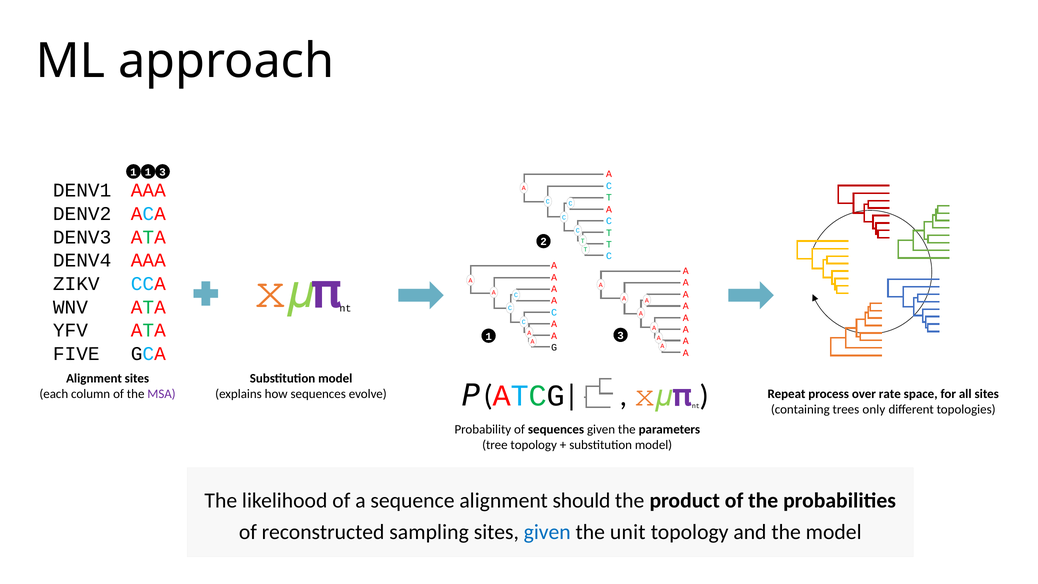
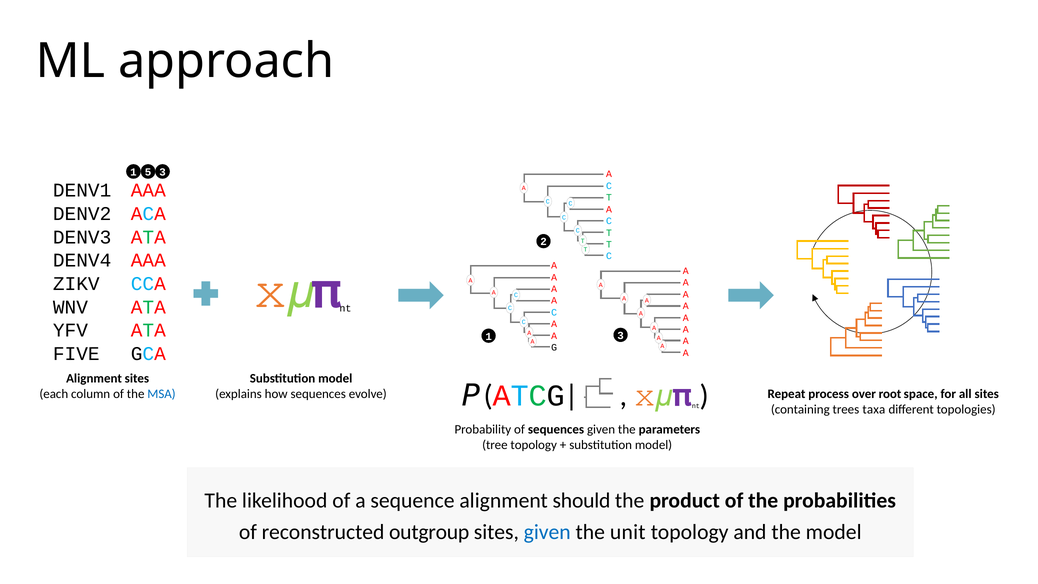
1 1: 1 -> 5
MSA colour: purple -> blue
rate: rate -> root
only: only -> taxa
sampling: sampling -> outgroup
